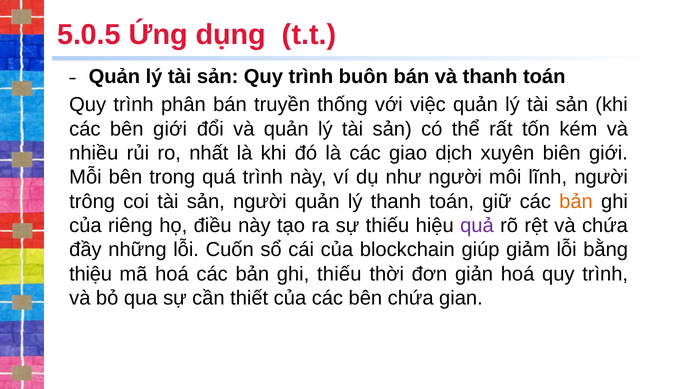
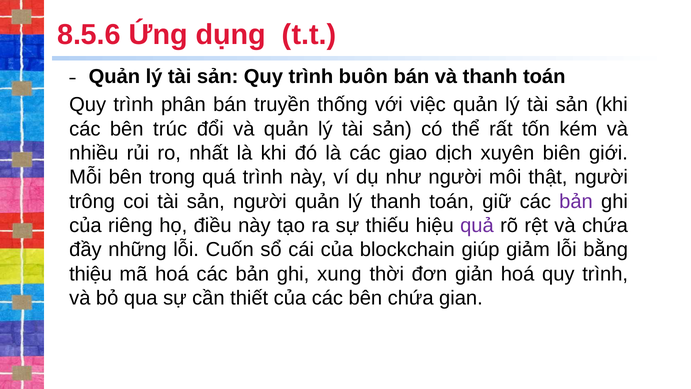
5.0.5: 5.0.5 -> 8.5.6
bên giới: giới -> trúc
lĩnh: lĩnh -> thật
bản at (576, 201) colour: orange -> purple
ghi thiếu: thiếu -> xung
